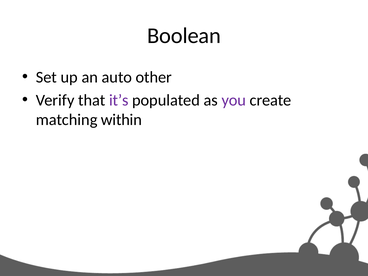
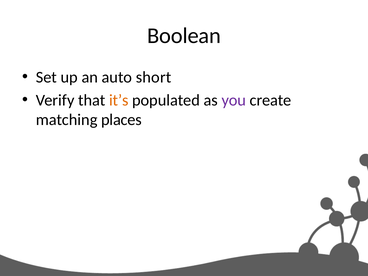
other: other -> short
it’s colour: purple -> orange
within: within -> places
